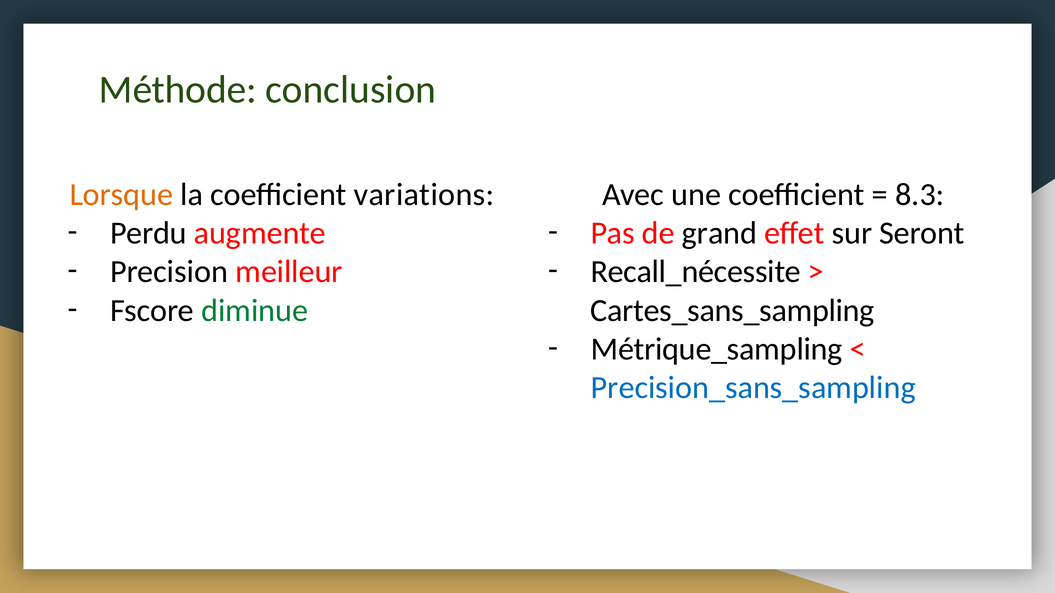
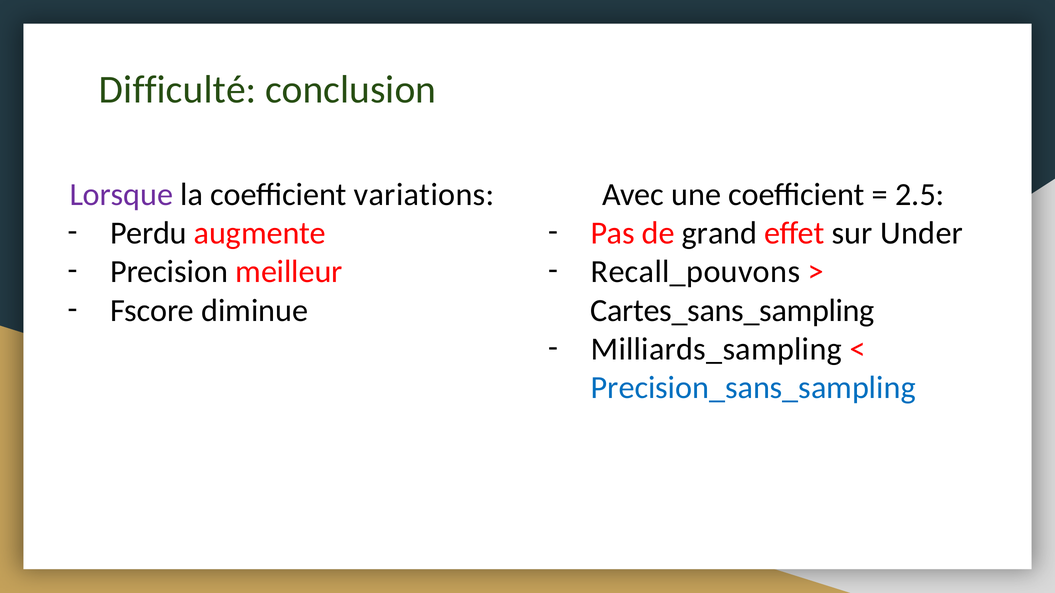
Méthode: Méthode -> Difficulté
Lorsque colour: orange -> purple
8.3: 8.3 -> 2.5
Seront: Seront -> Under
Recall_nécessite: Recall_nécessite -> Recall_pouvons
diminue colour: green -> black
Métrique_sampling: Métrique_sampling -> Milliards_sampling
